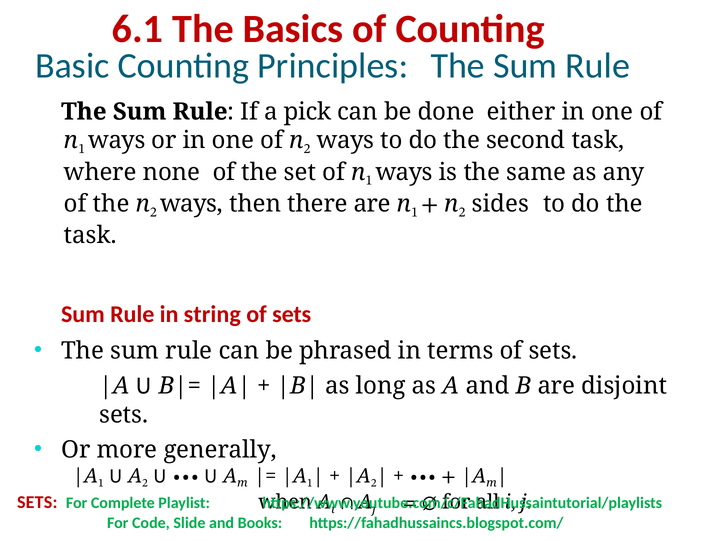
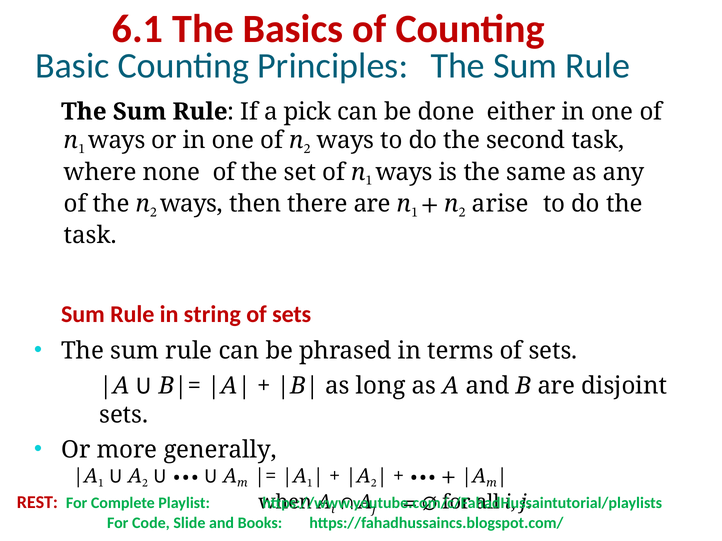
sides: sides -> arise
SETS at (37, 503): SETS -> REST
